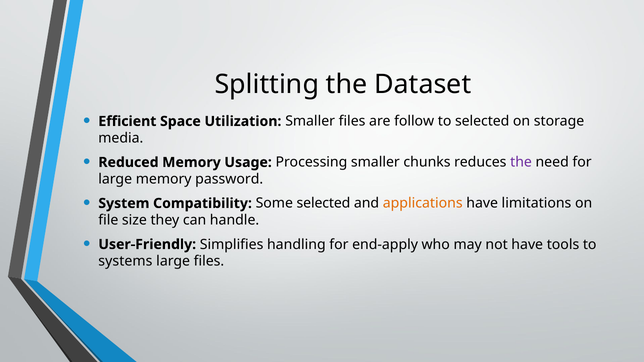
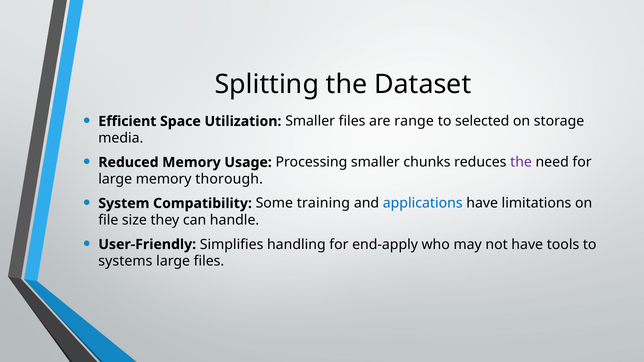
follow: follow -> range
password: password -> thorough
Some selected: selected -> training
applications colour: orange -> blue
